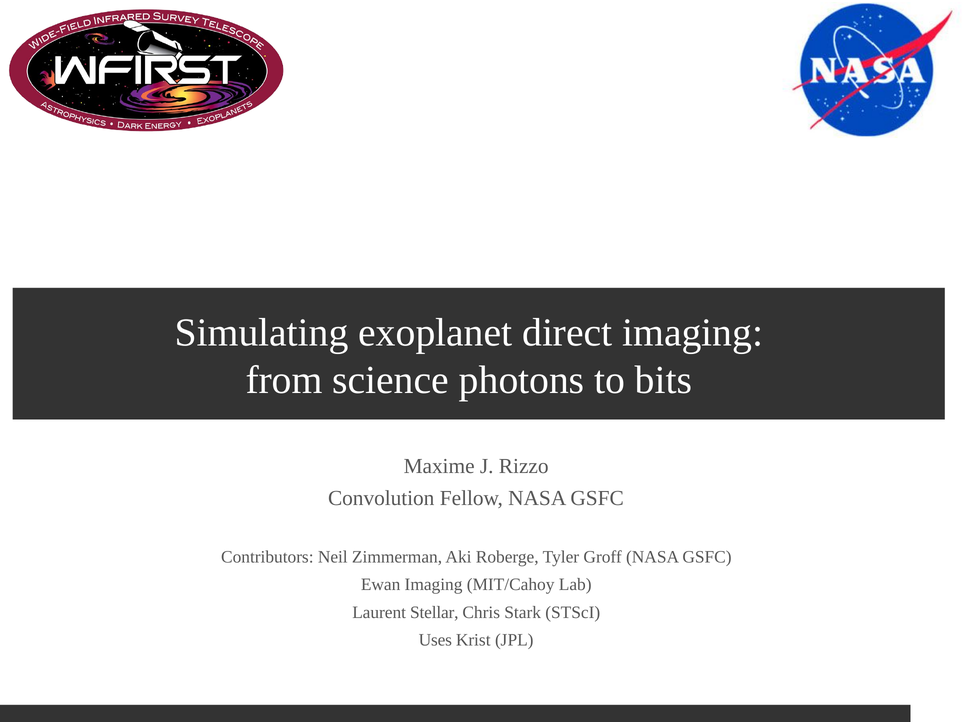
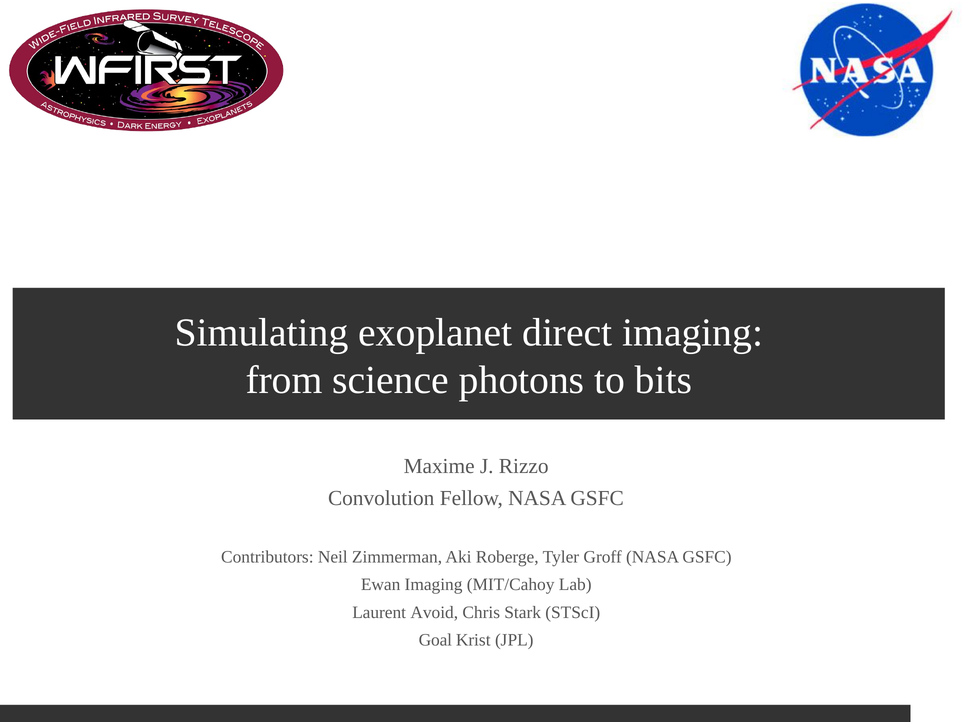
Stellar: Stellar -> Avoid
Uses: Uses -> Goal
